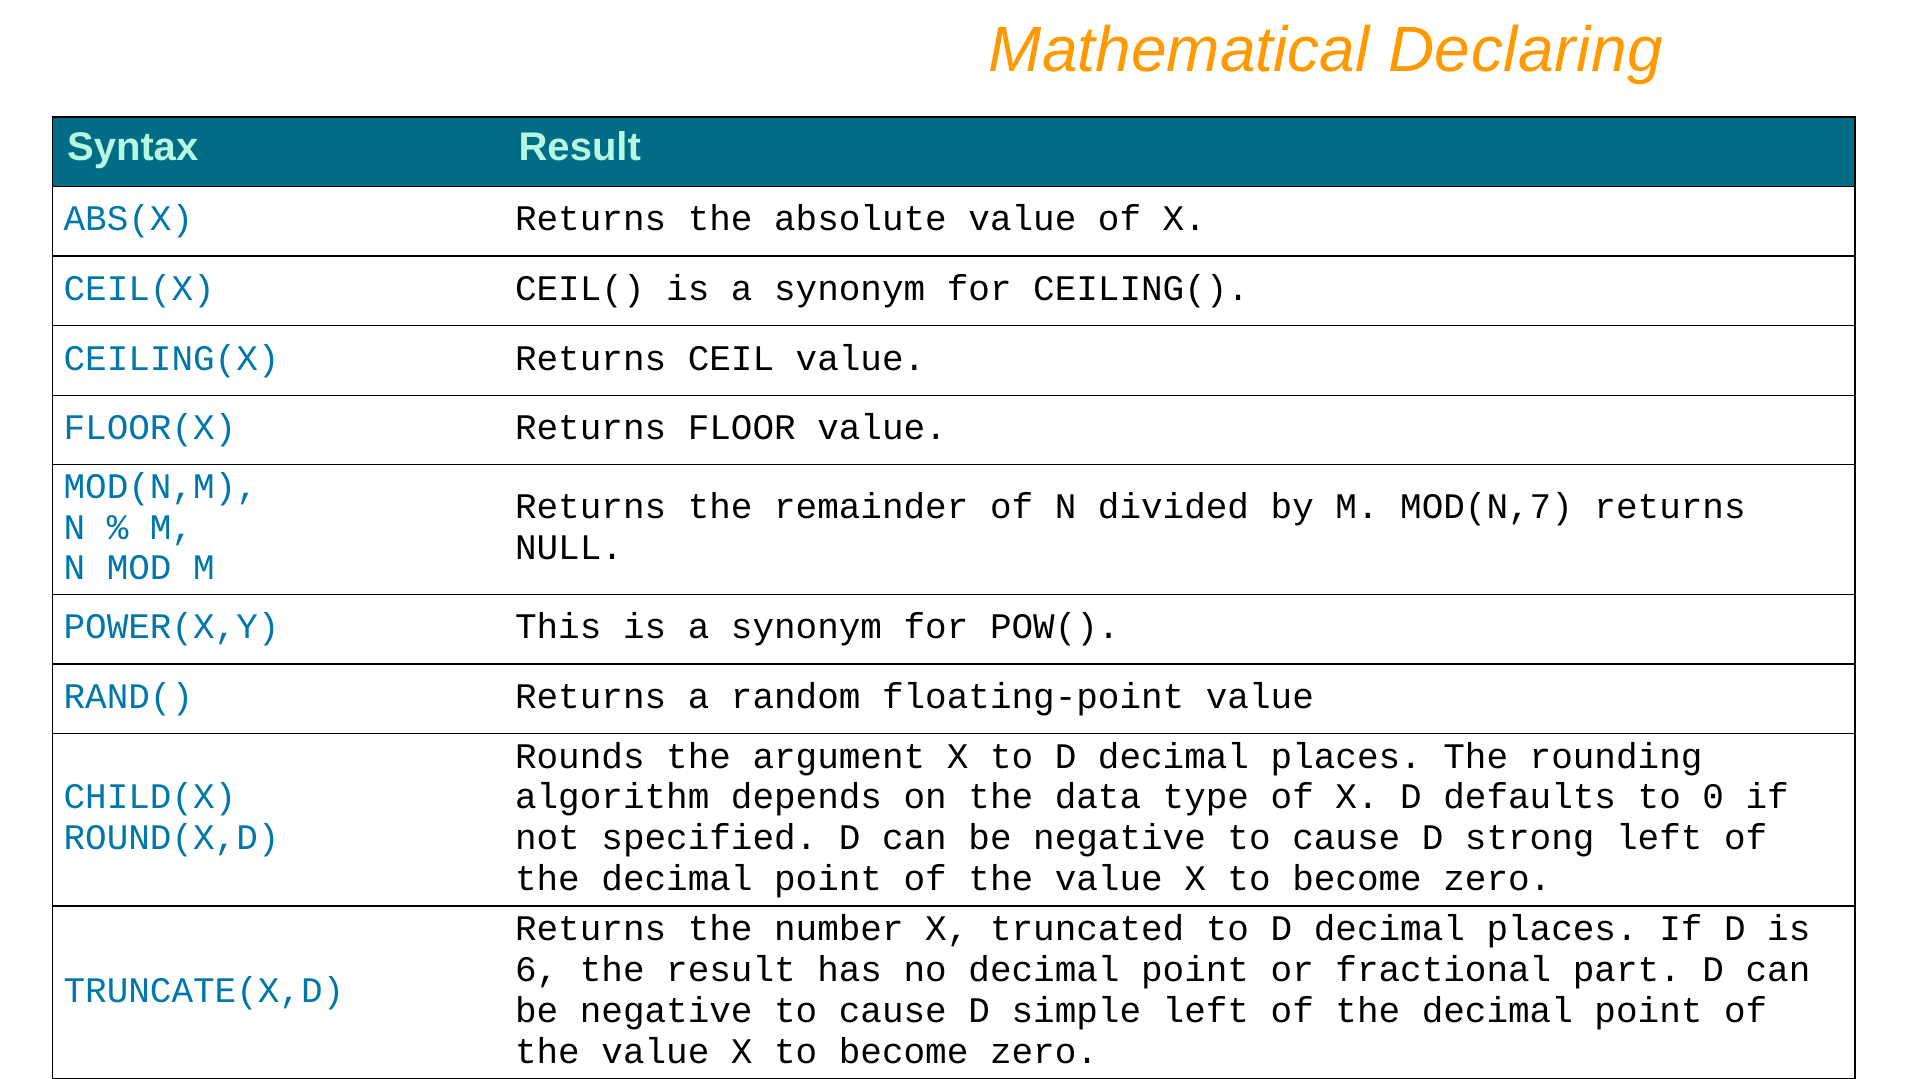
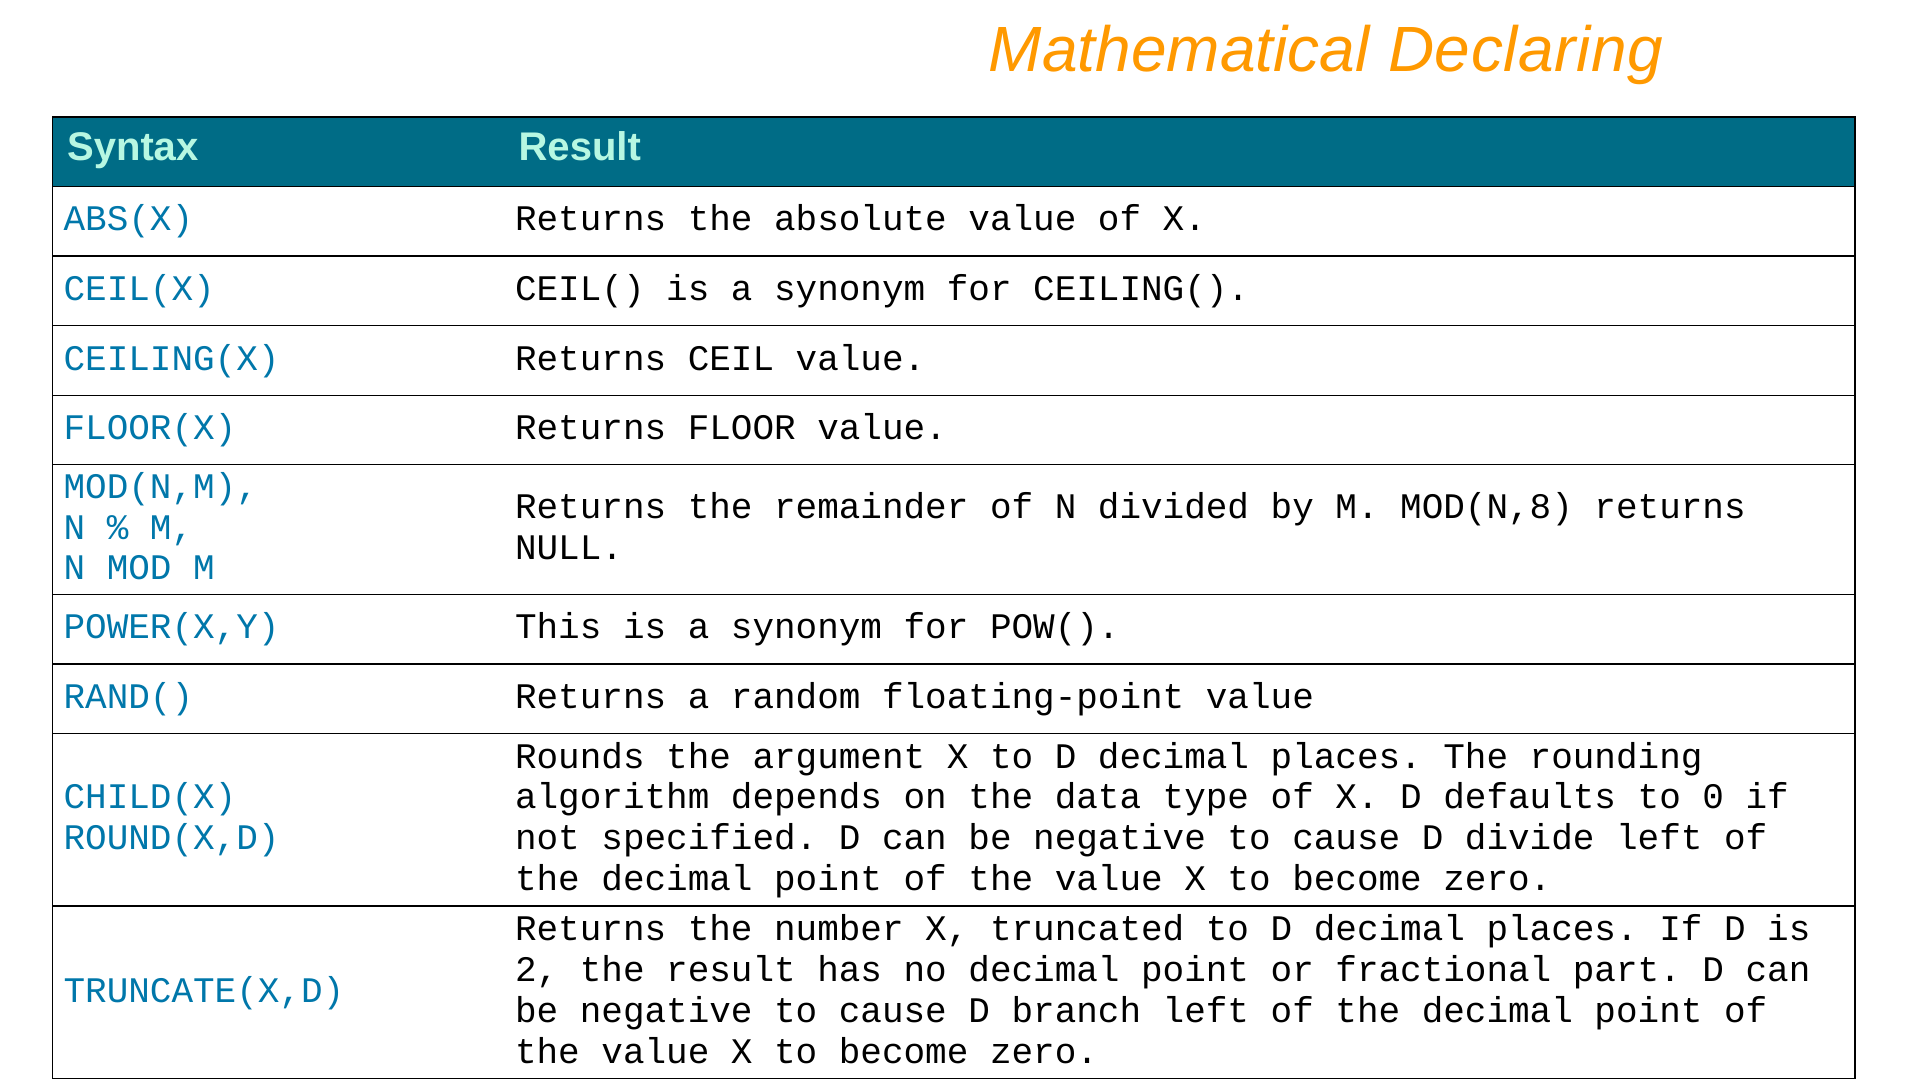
MOD(N,7: MOD(N,7 -> MOD(N,8
strong: strong -> divide
6: 6 -> 2
simple: simple -> branch
